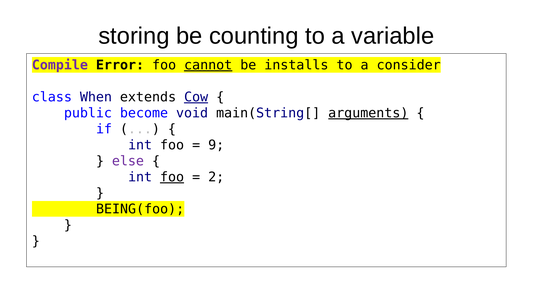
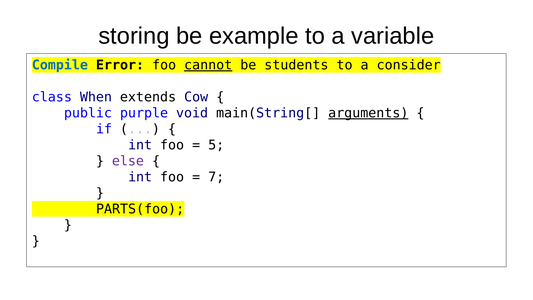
counting: counting -> example
Compile colour: purple -> blue
installs: installs -> students
Cow underline: present -> none
become: become -> purple
9: 9 -> 5
foo at (172, 177) underline: present -> none
2: 2 -> 7
BEING(foo: BEING(foo -> PARTS(foo
